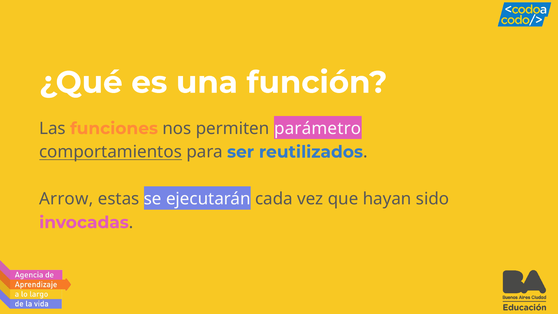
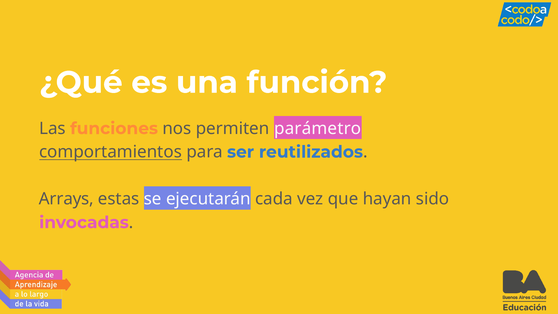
Arrow: Arrow -> Arrays
